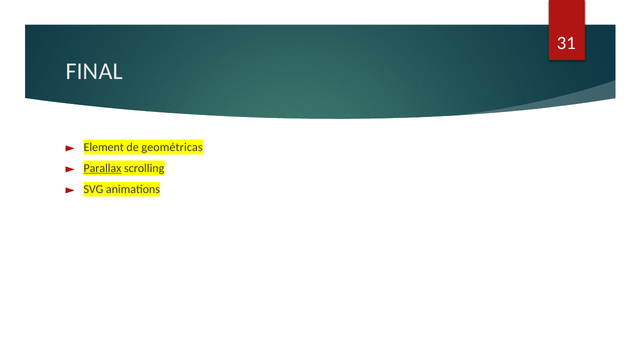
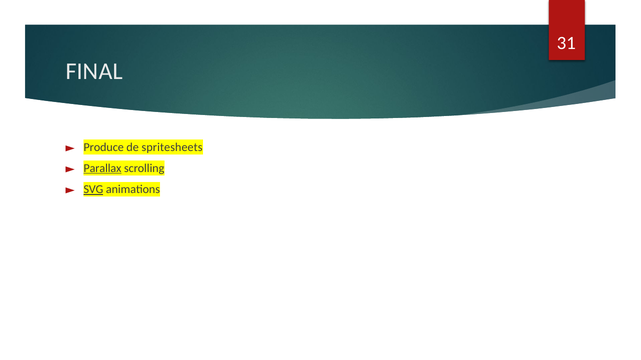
Element: Element -> Produce
geométricas: geométricas -> spritesheets
SVG underline: none -> present
